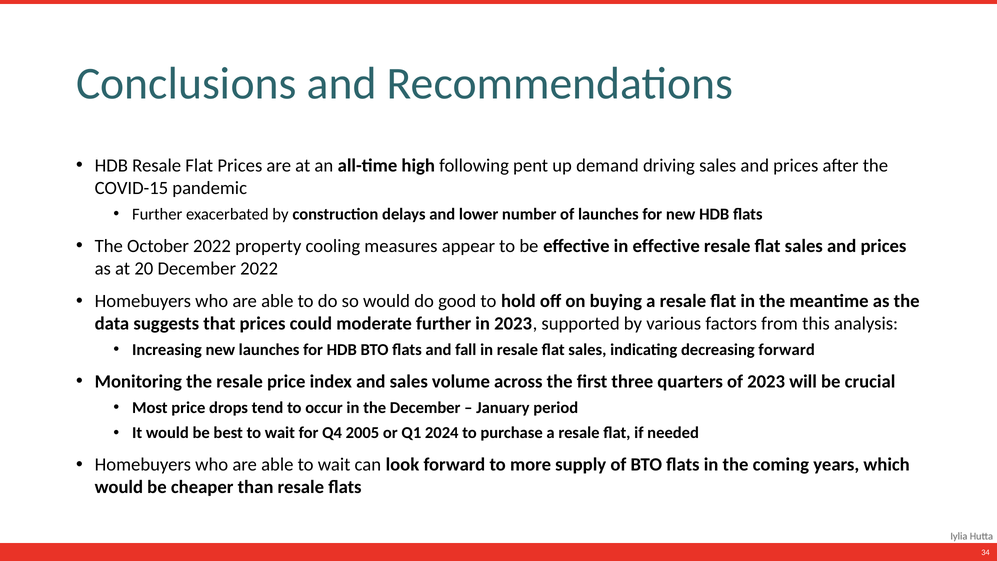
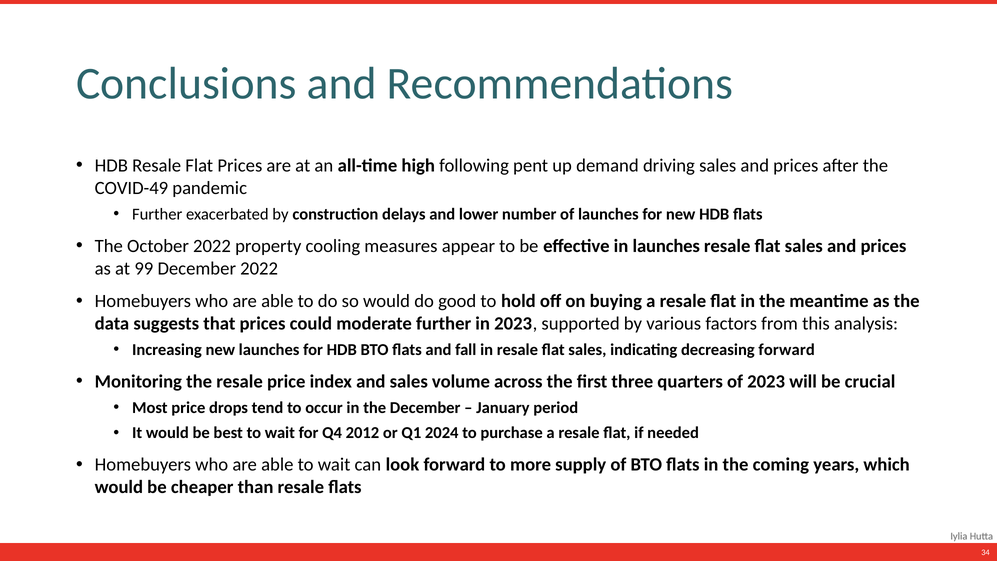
COVID-15: COVID-15 -> COVID-49
in effective: effective -> launches
20: 20 -> 99
2005: 2005 -> 2012
